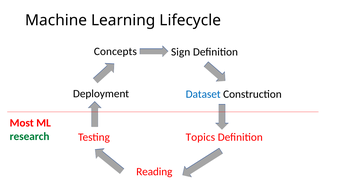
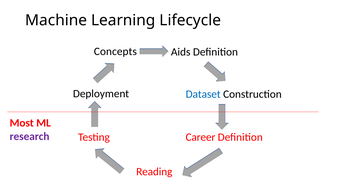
Sign: Sign -> Aids
research colour: green -> purple
Topics: Topics -> Career
